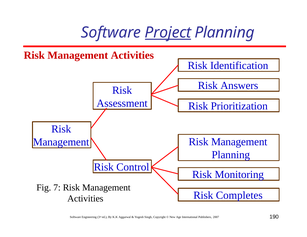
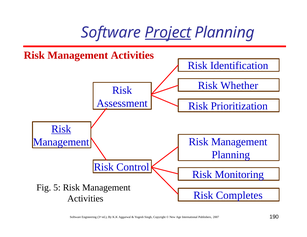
Answers: Answers -> Whether
Risk at (61, 129) underline: none -> present
7: 7 -> 5
